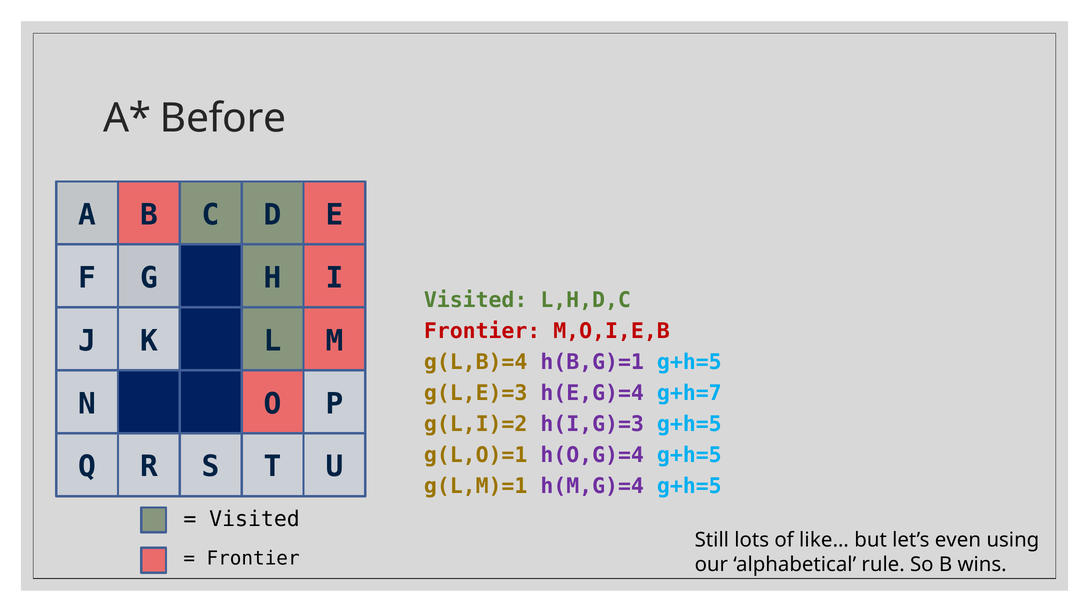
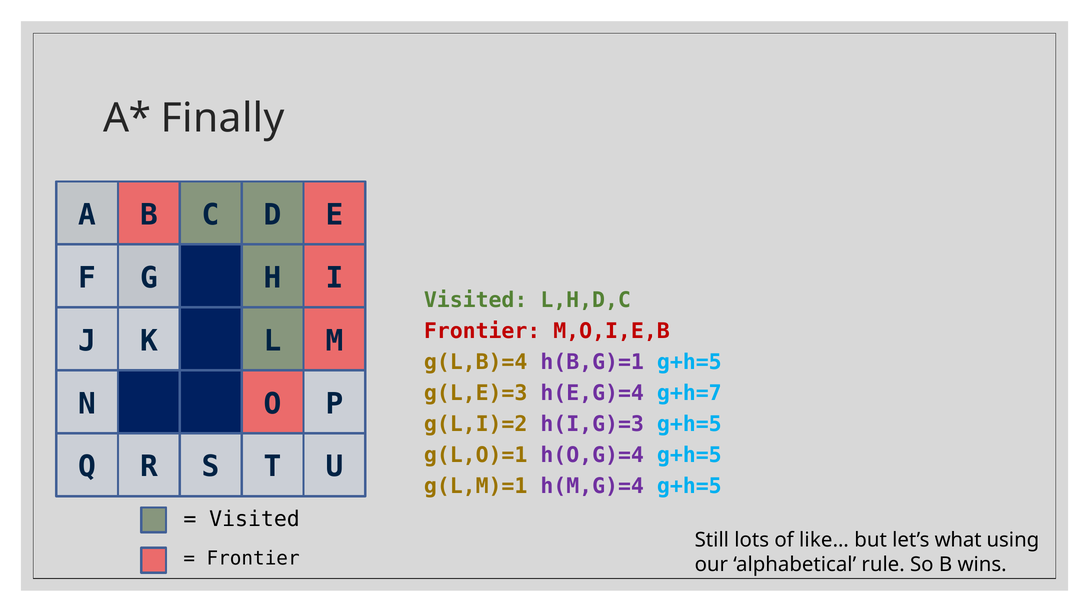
Before: Before -> Finally
even: even -> what
